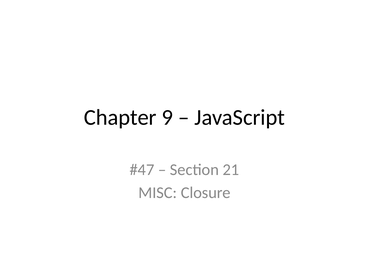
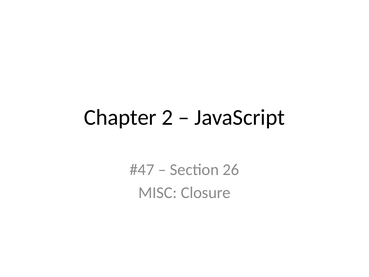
9: 9 -> 2
21: 21 -> 26
